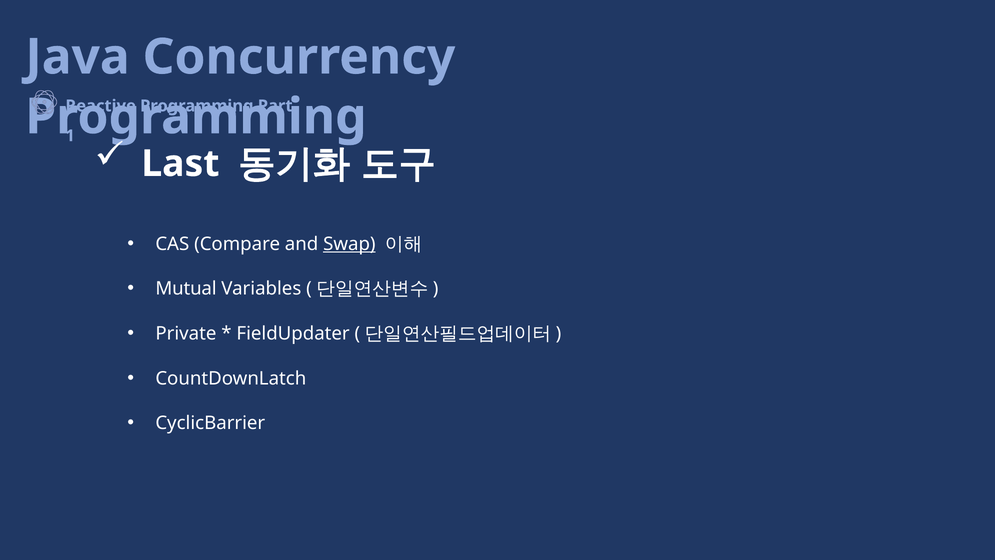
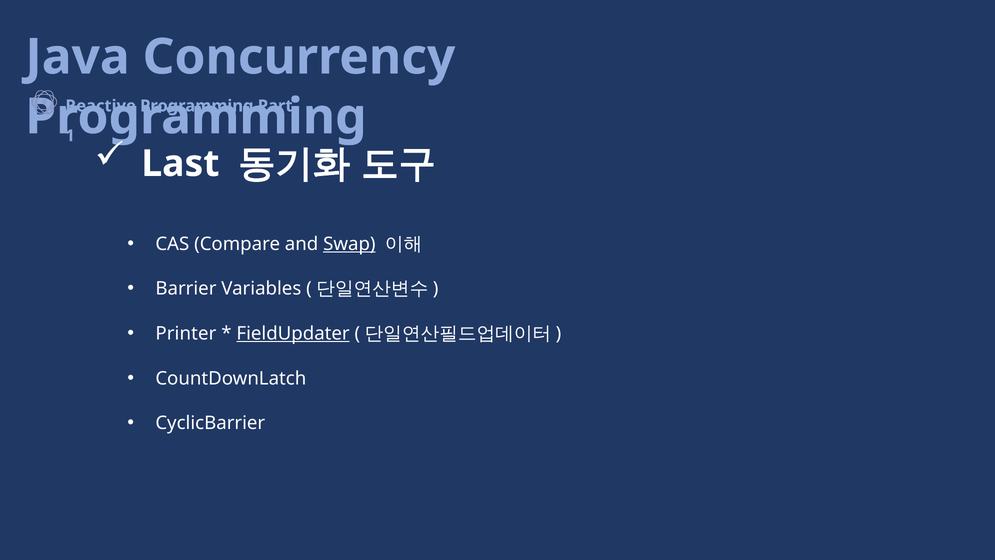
Mutual: Mutual -> Barrier
Private: Private -> Printer
FieldUpdater underline: none -> present
